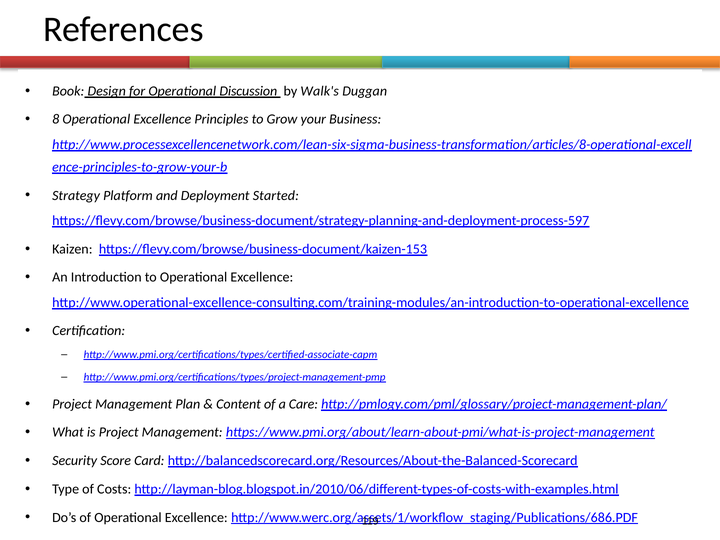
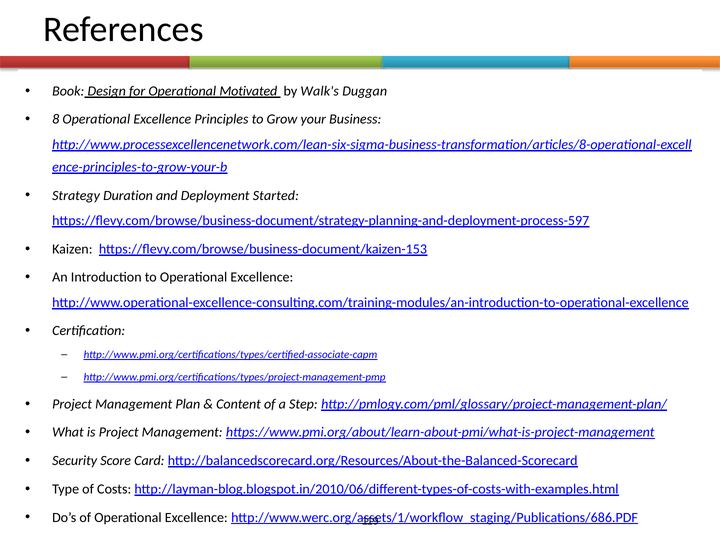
Discussion: Discussion -> Motivated
Platform: Platform -> Duration
Care: Care -> Step
